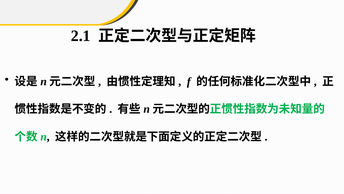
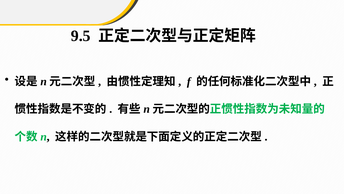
2.1: 2.1 -> 9.5
